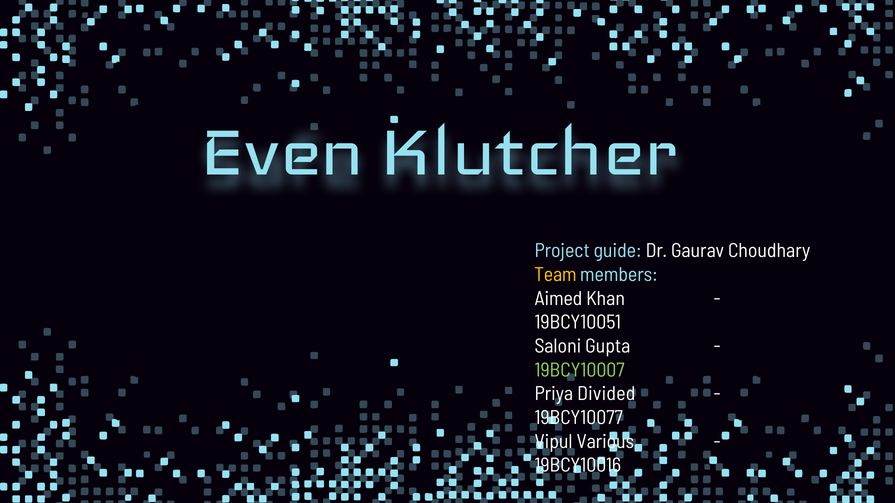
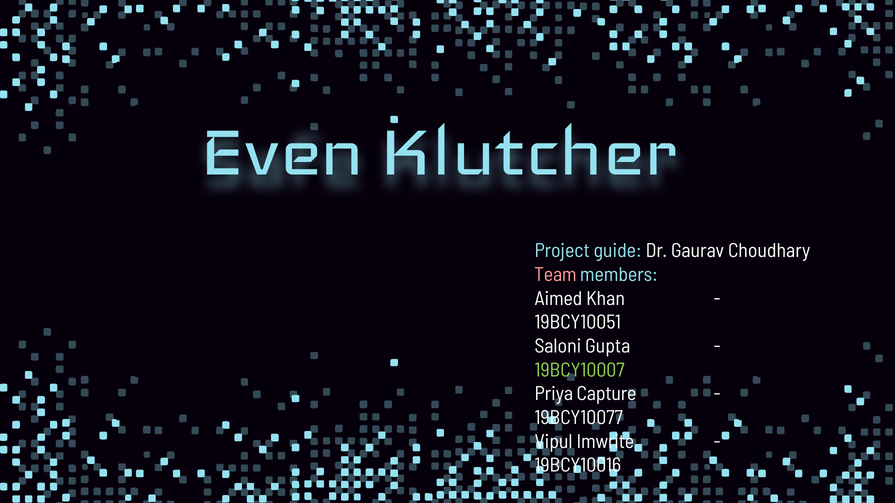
Team colour: yellow -> pink
Divided: Divided -> Capture
Various: Various -> Imwrite
